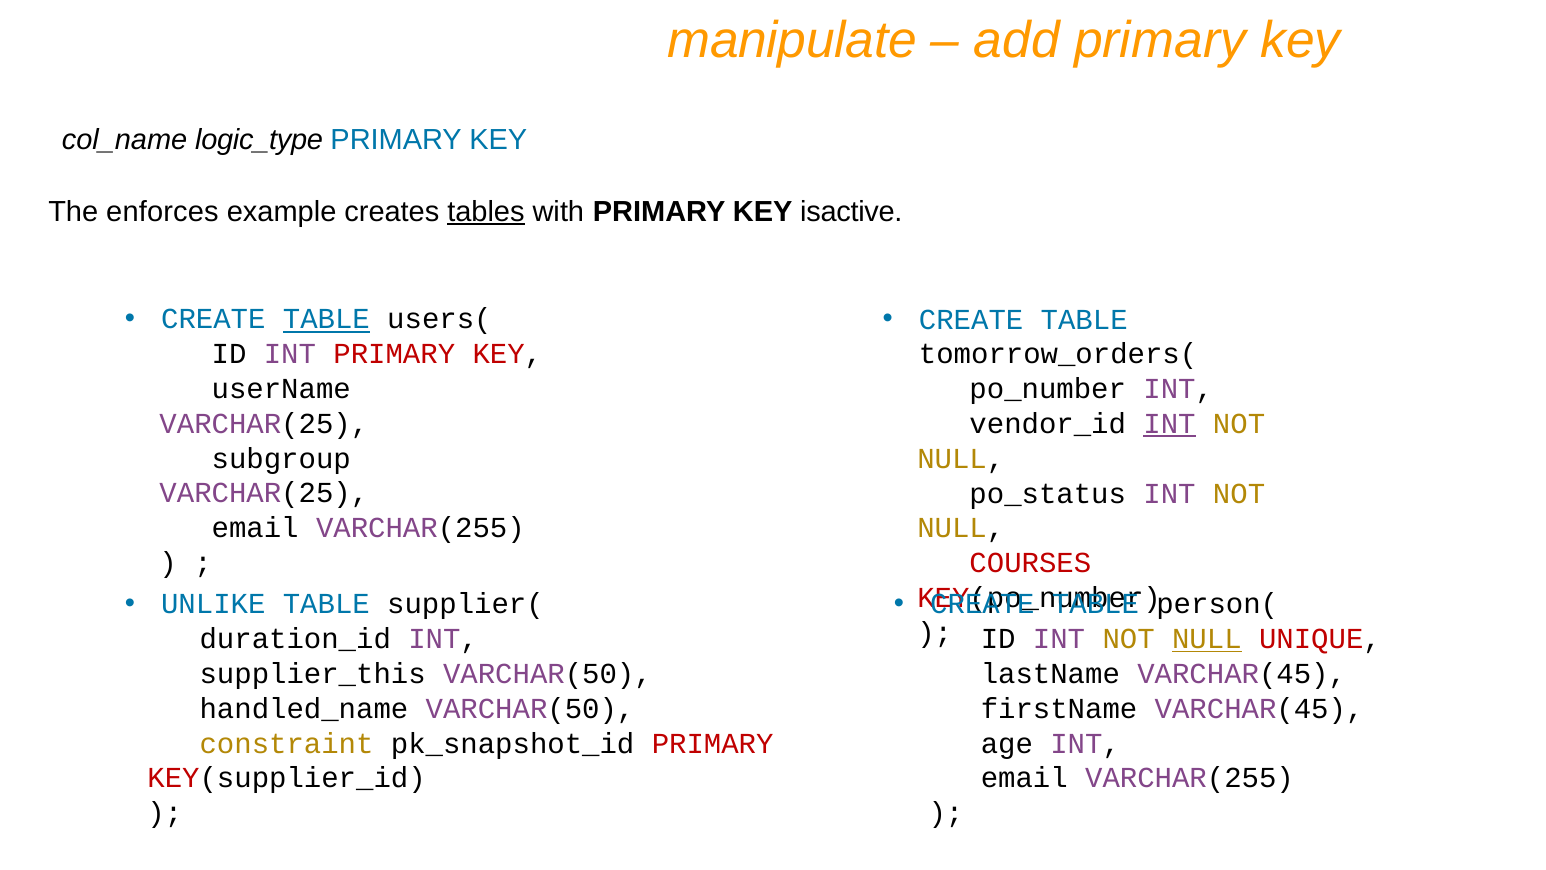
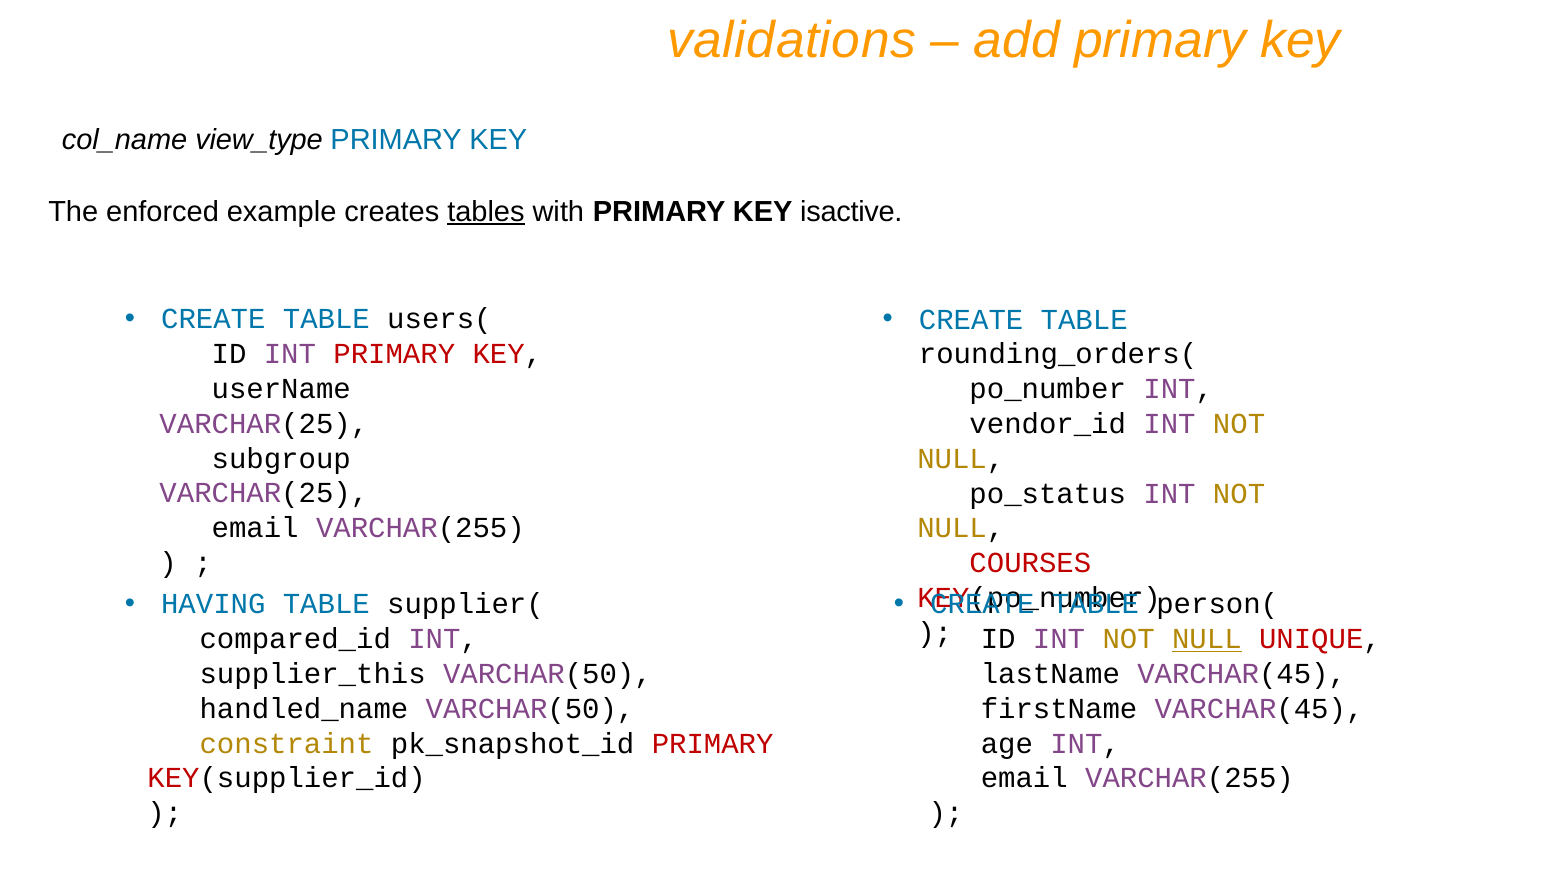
manipulate: manipulate -> validations
logic_type: logic_type -> view_type
enforces: enforces -> enforced
TABLE at (326, 319) underline: present -> none
tomorrow_orders(: tomorrow_orders( -> rounding_orders(
INT at (1170, 424) underline: present -> none
UNLIKE: UNLIKE -> HAVING
duration_id: duration_id -> compared_id
